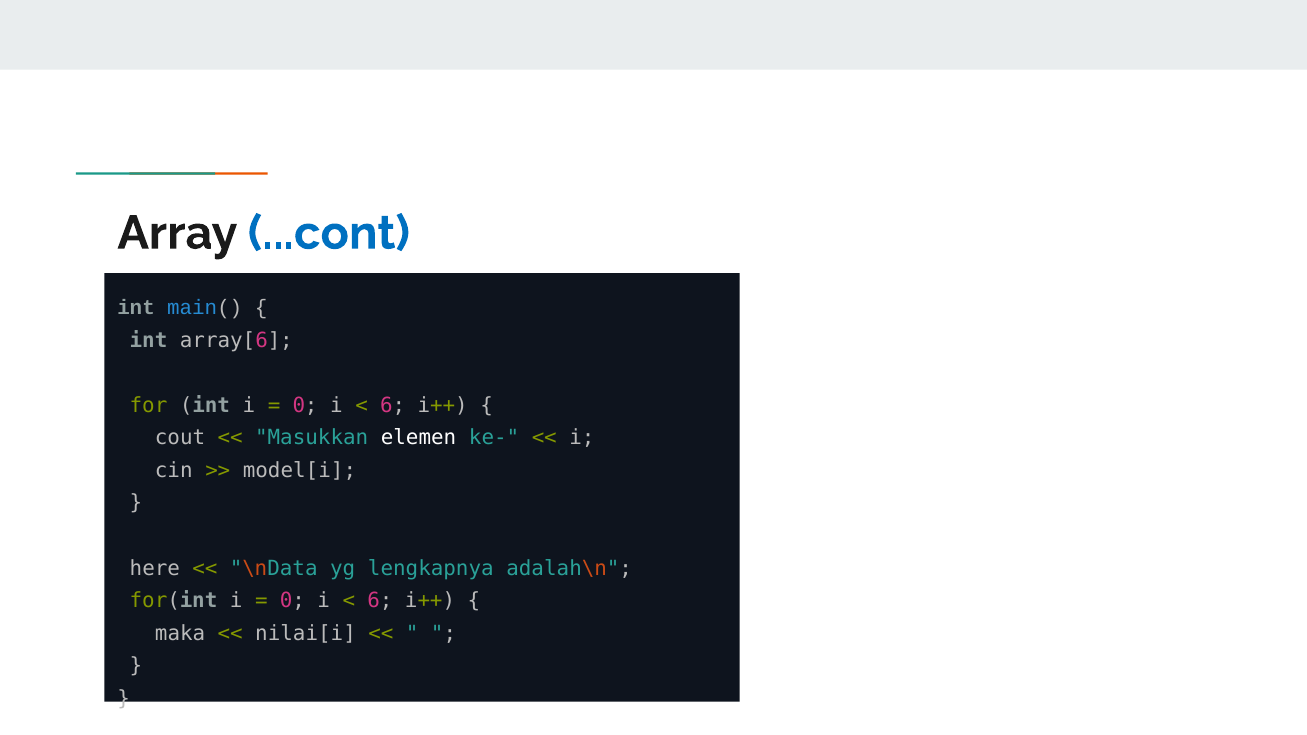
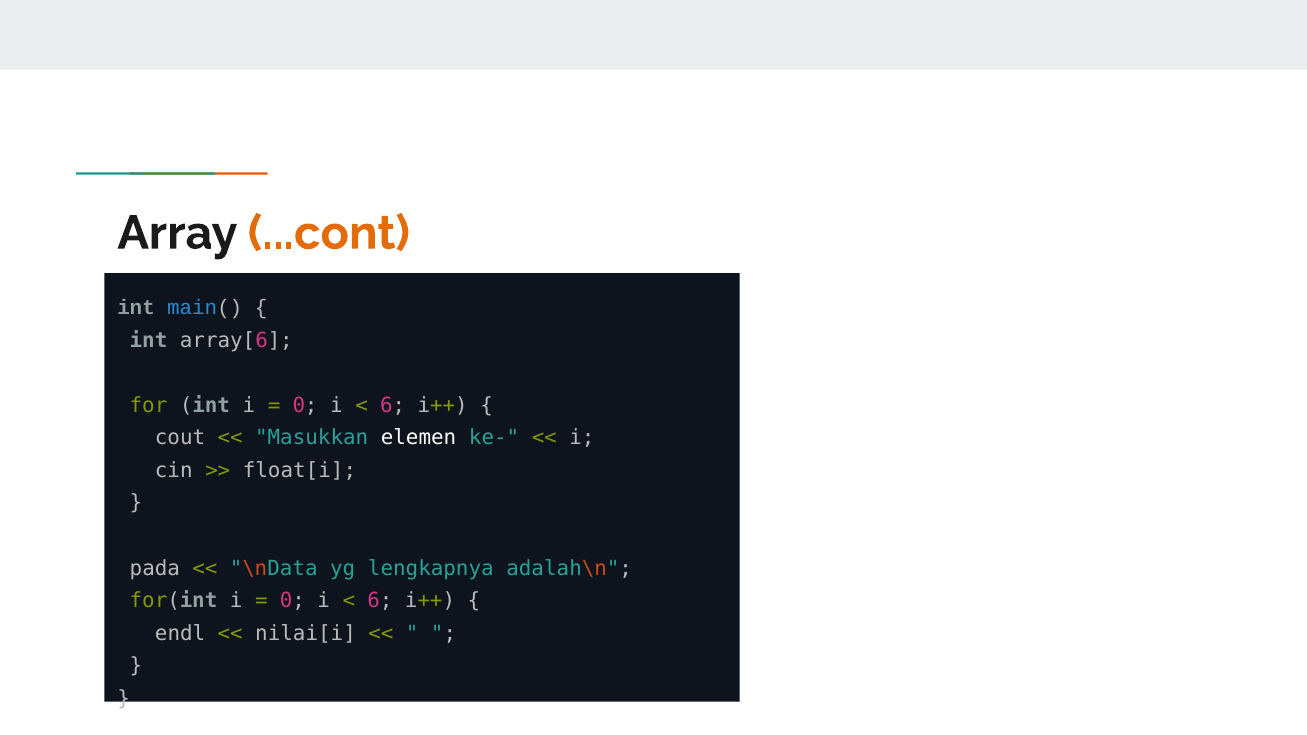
...cont colour: blue -> orange
model[i: model[i -> float[i
here: here -> pada
maka: maka -> endl
